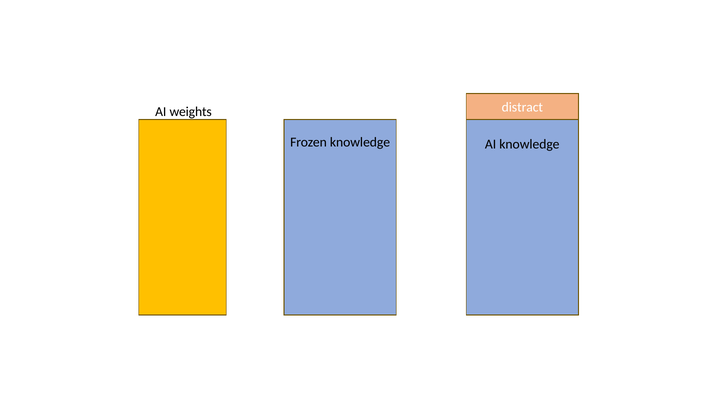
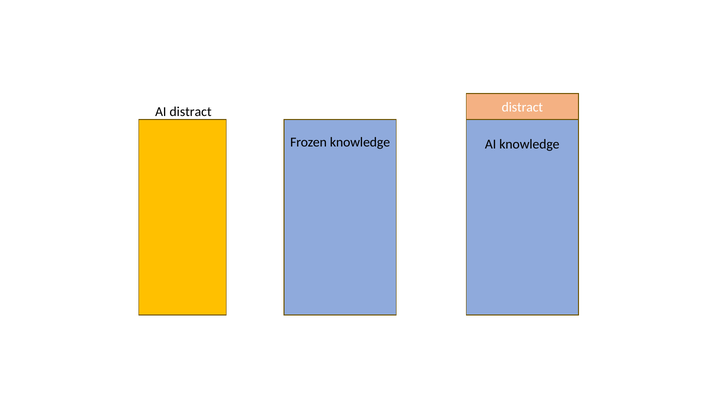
AI weights: weights -> distract
